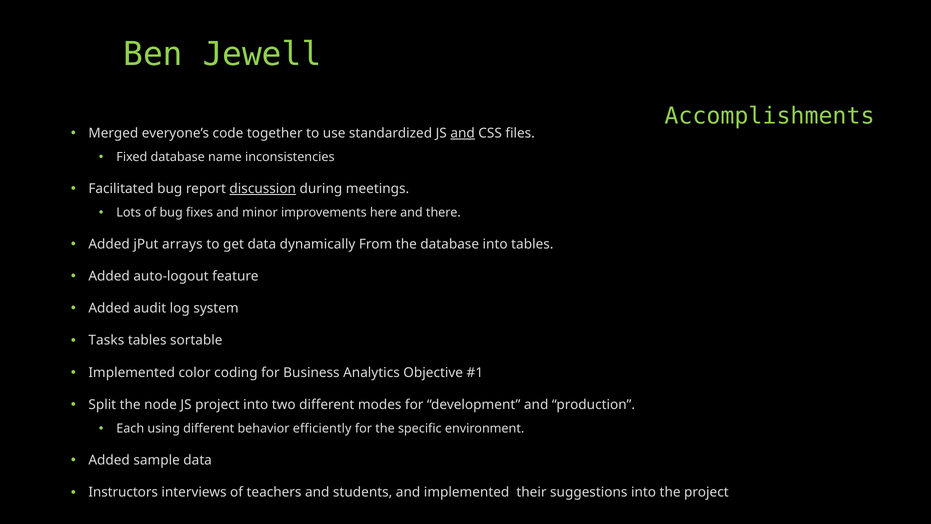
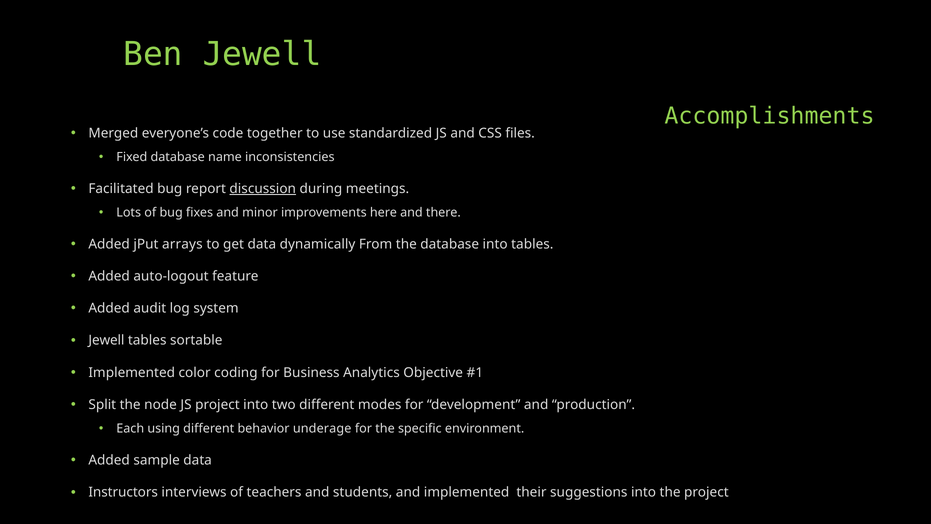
and at (463, 133) underline: present -> none
Tasks at (106, 340): Tasks -> Jewell
efficiently: efficiently -> underage
